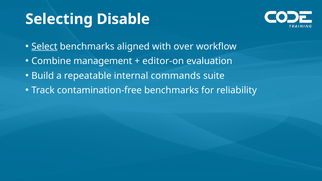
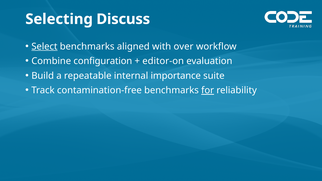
Disable: Disable -> Discuss
management: management -> configuration
commands: commands -> importance
for underline: none -> present
